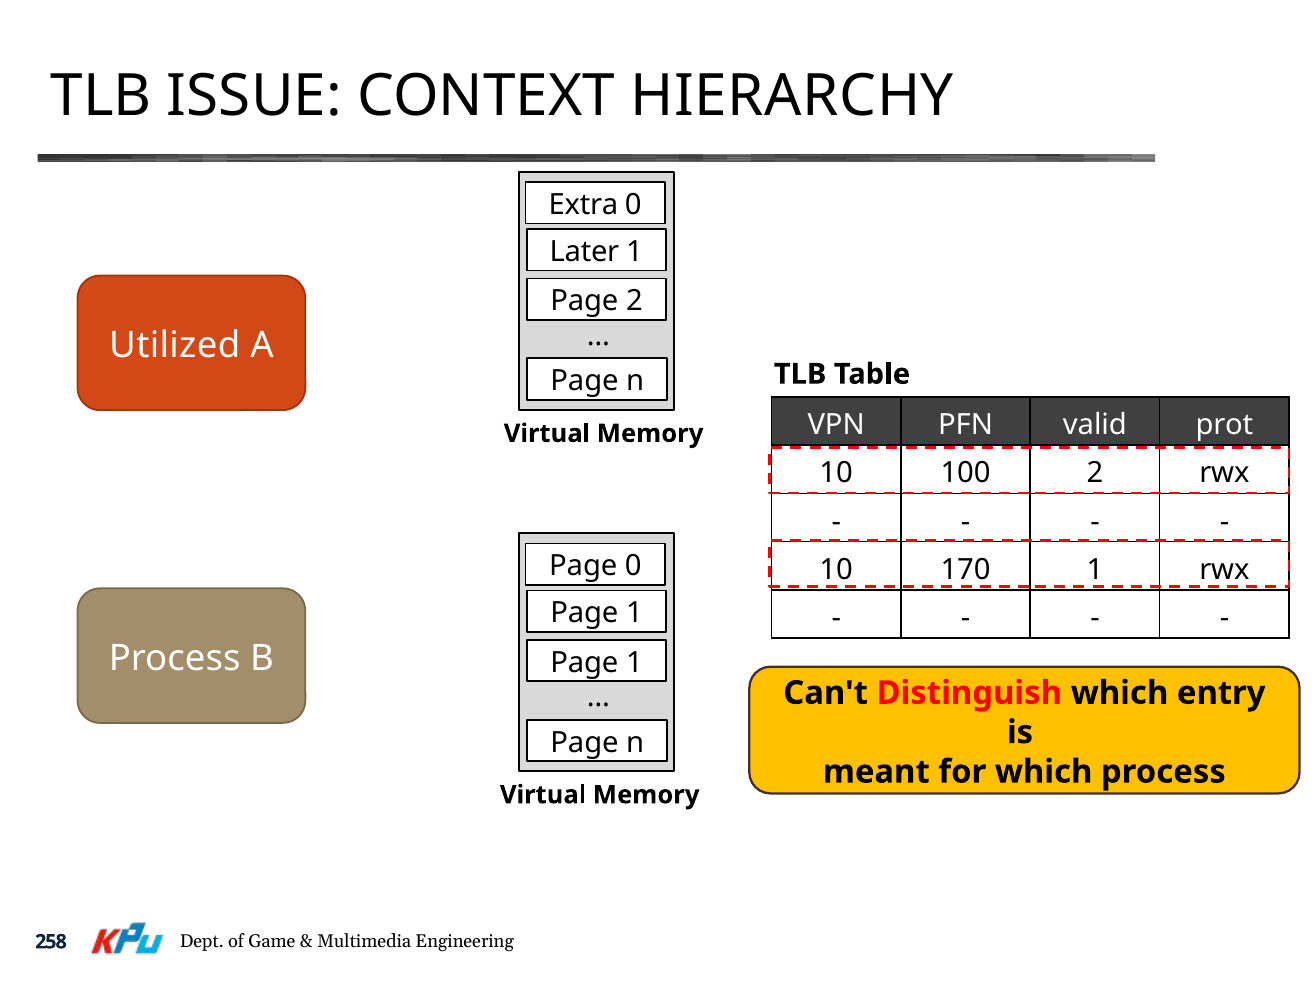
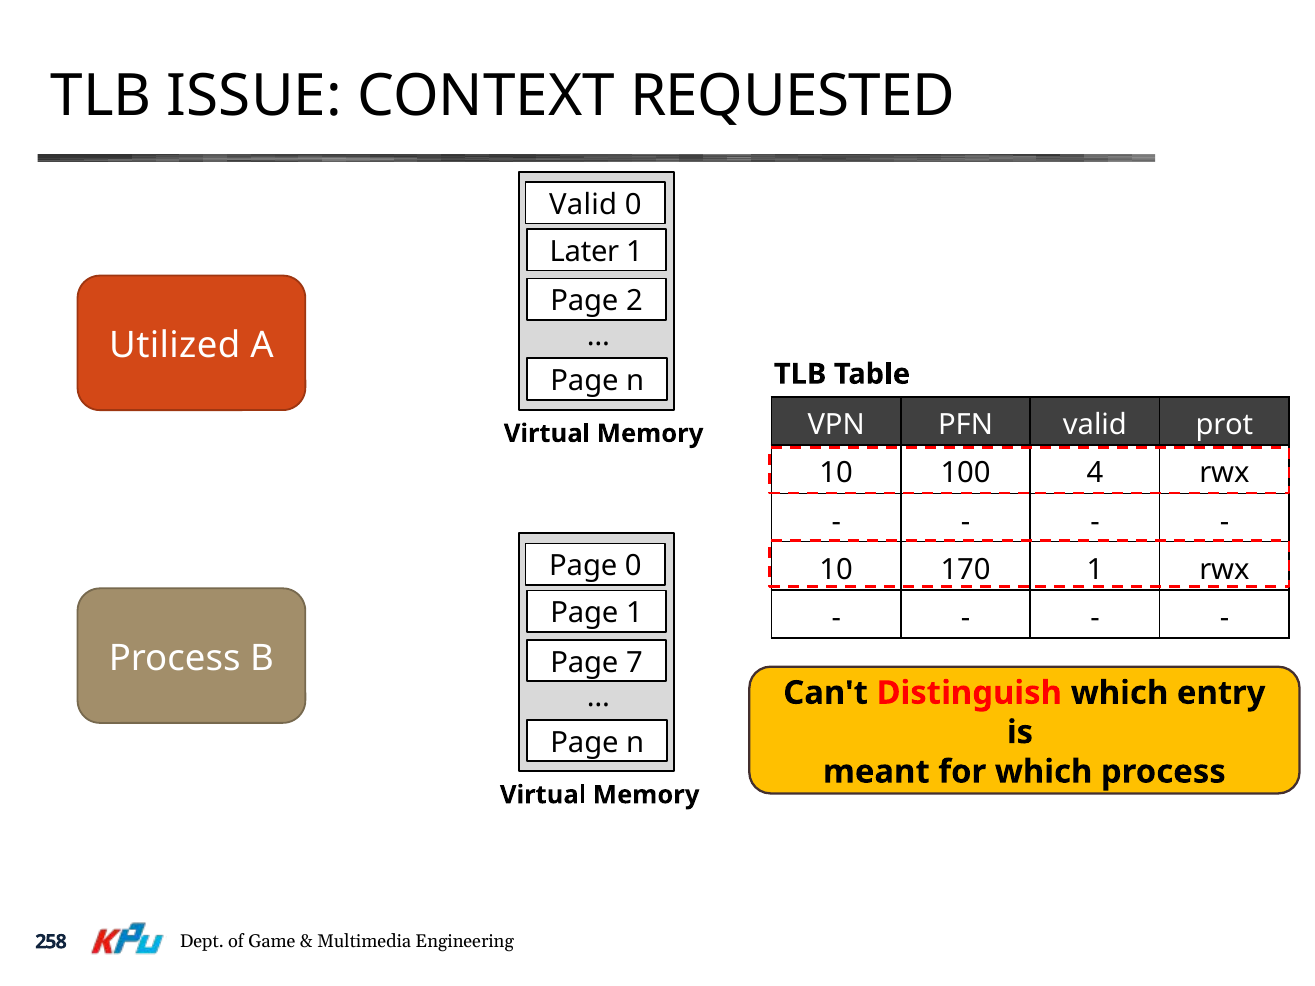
HIERARCHY: HIERARCHY -> REQUESTED
Extra at (583, 205): Extra -> Valid
100 2: 2 -> 4
1 at (634, 663): 1 -> 7
